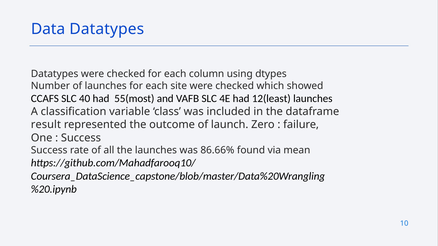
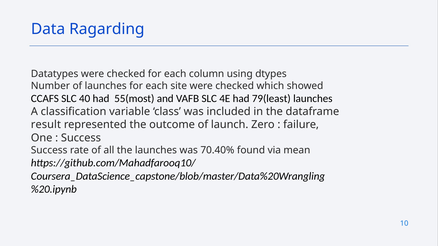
Data Datatypes: Datatypes -> Ragarding
12(least: 12(least -> 79(least
86.66%: 86.66% -> 70.40%
